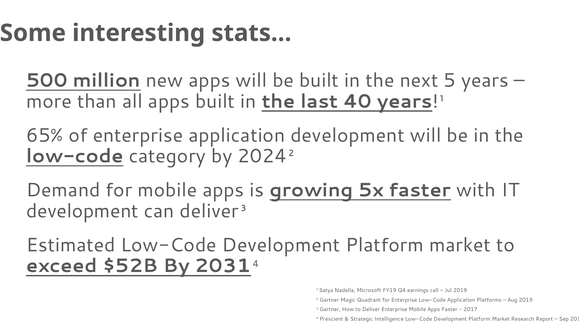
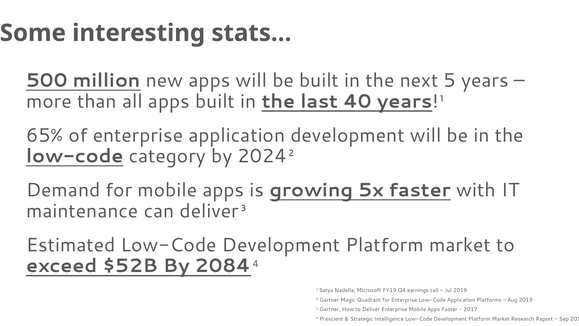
development at (82, 211): development -> maintenance
2031: 2031 -> 2084
